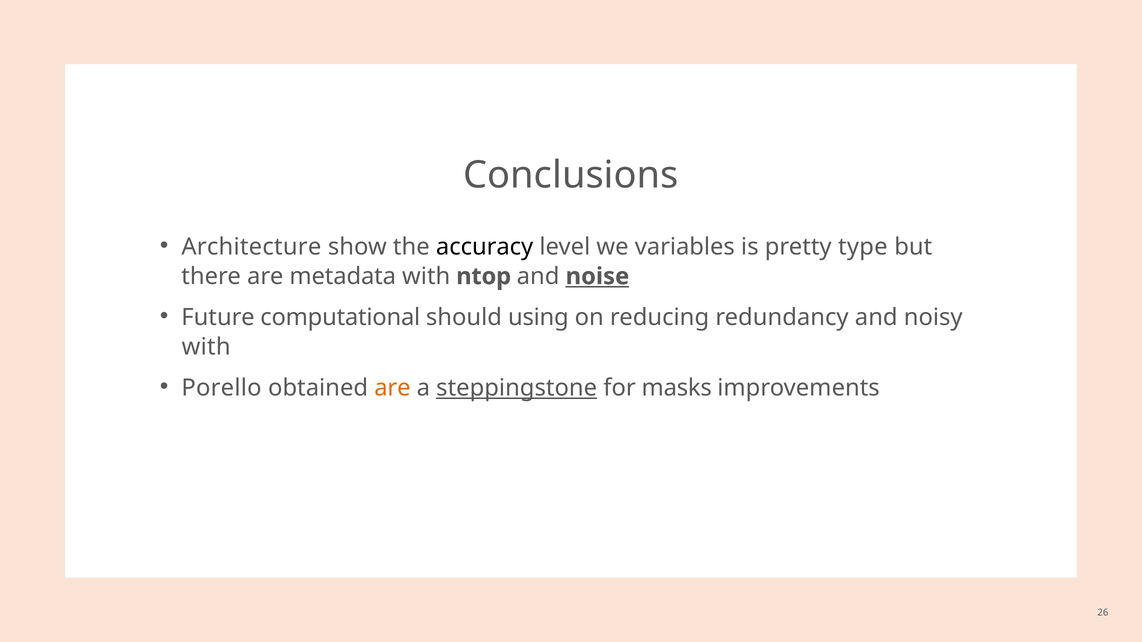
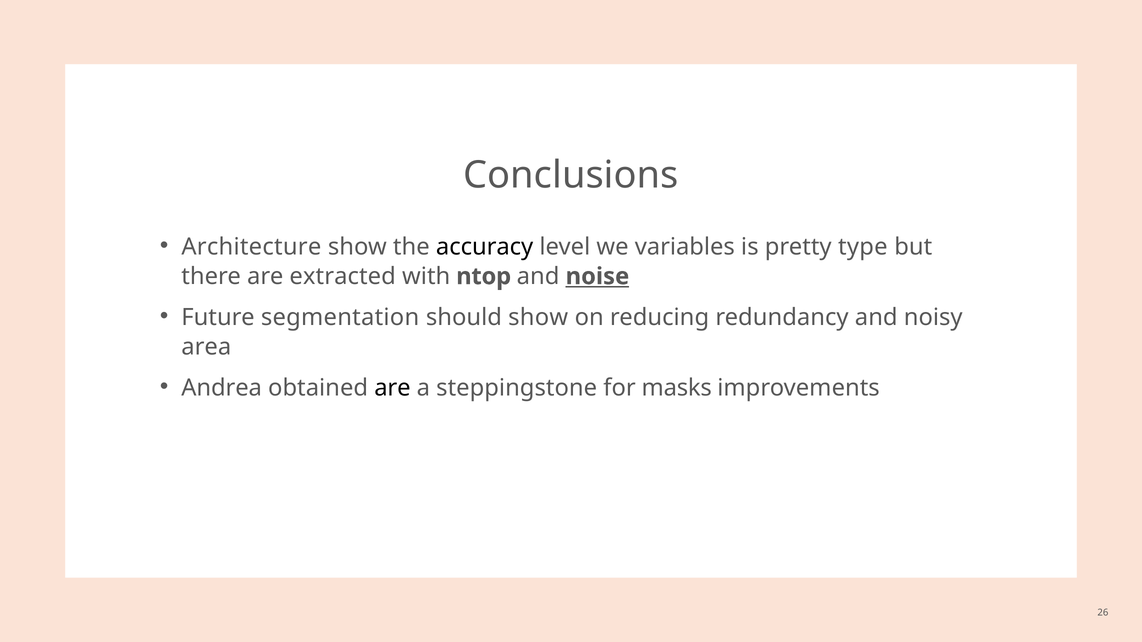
metadata: metadata -> extracted
computational: computational -> segmentation
should using: using -> show
with at (206, 347): with -> area
Porello: Porello -> Andrea
are at (392, 388) colour: orange -> black
steppingstone underline: present -> none
